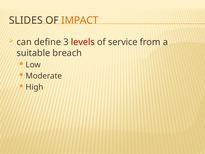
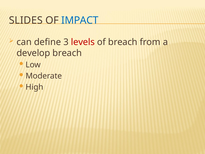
IMPACT colour: orange -> blue
of service: service -> breach
suitable: suitable -> develop
